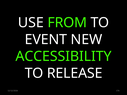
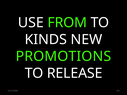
EVENT: EVENT -> KINDS
ACCESSIBILITY: ACCESSIBILITY -> PROMOTIONS
